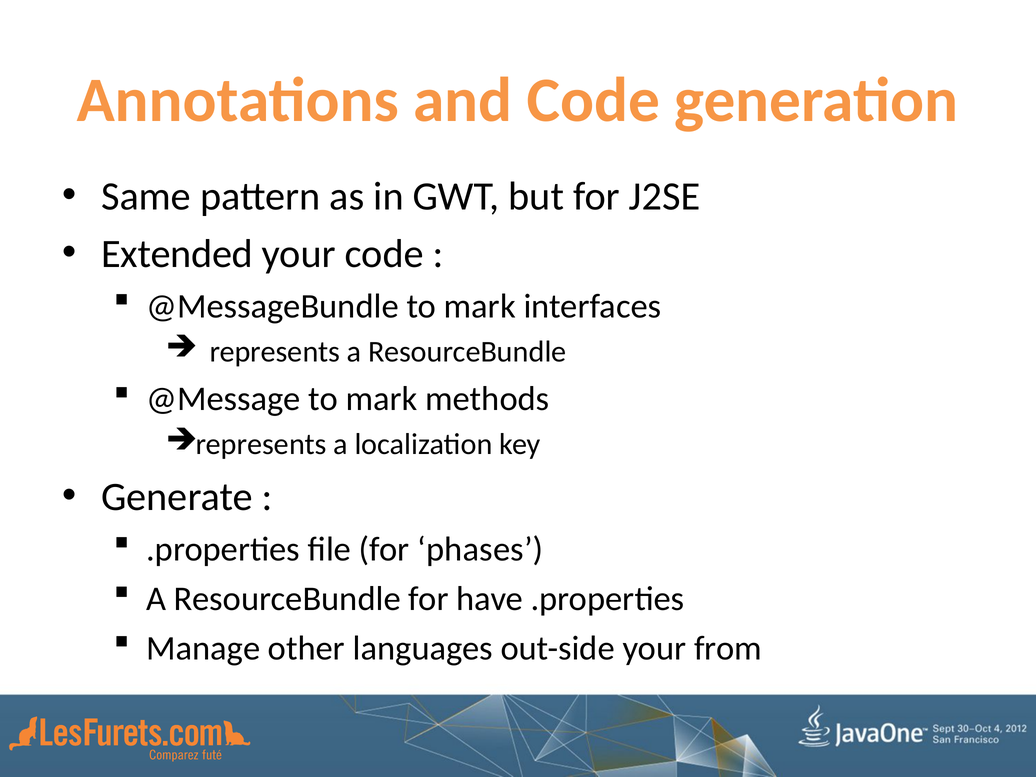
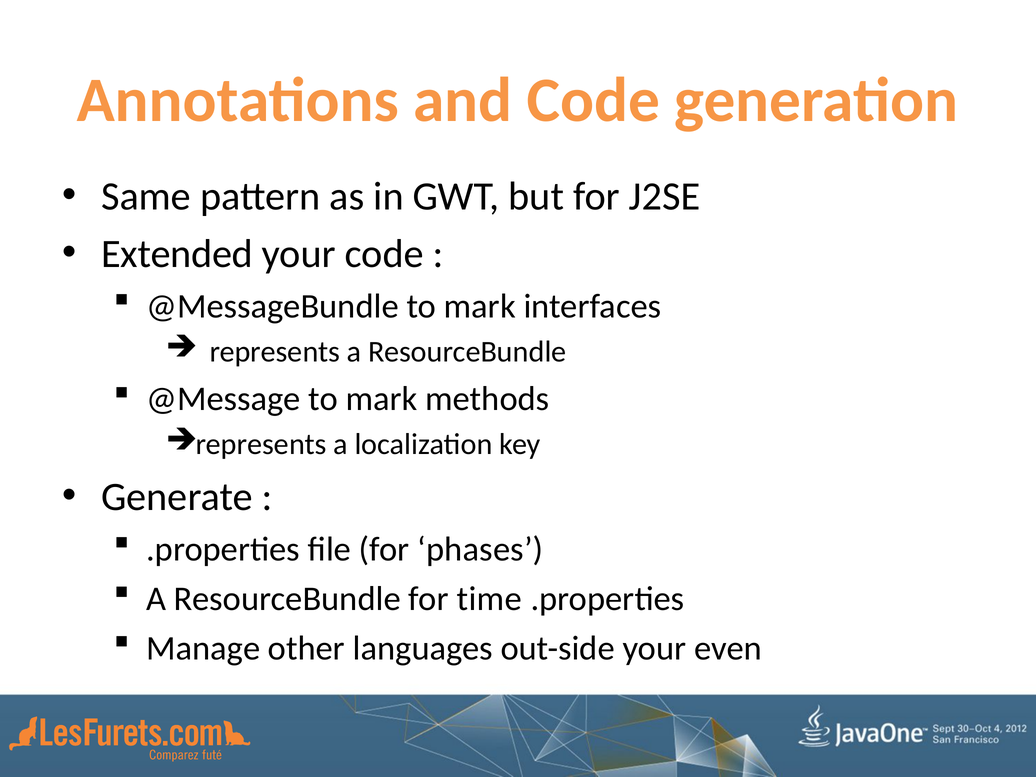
have: have -> time
from: from -> even
